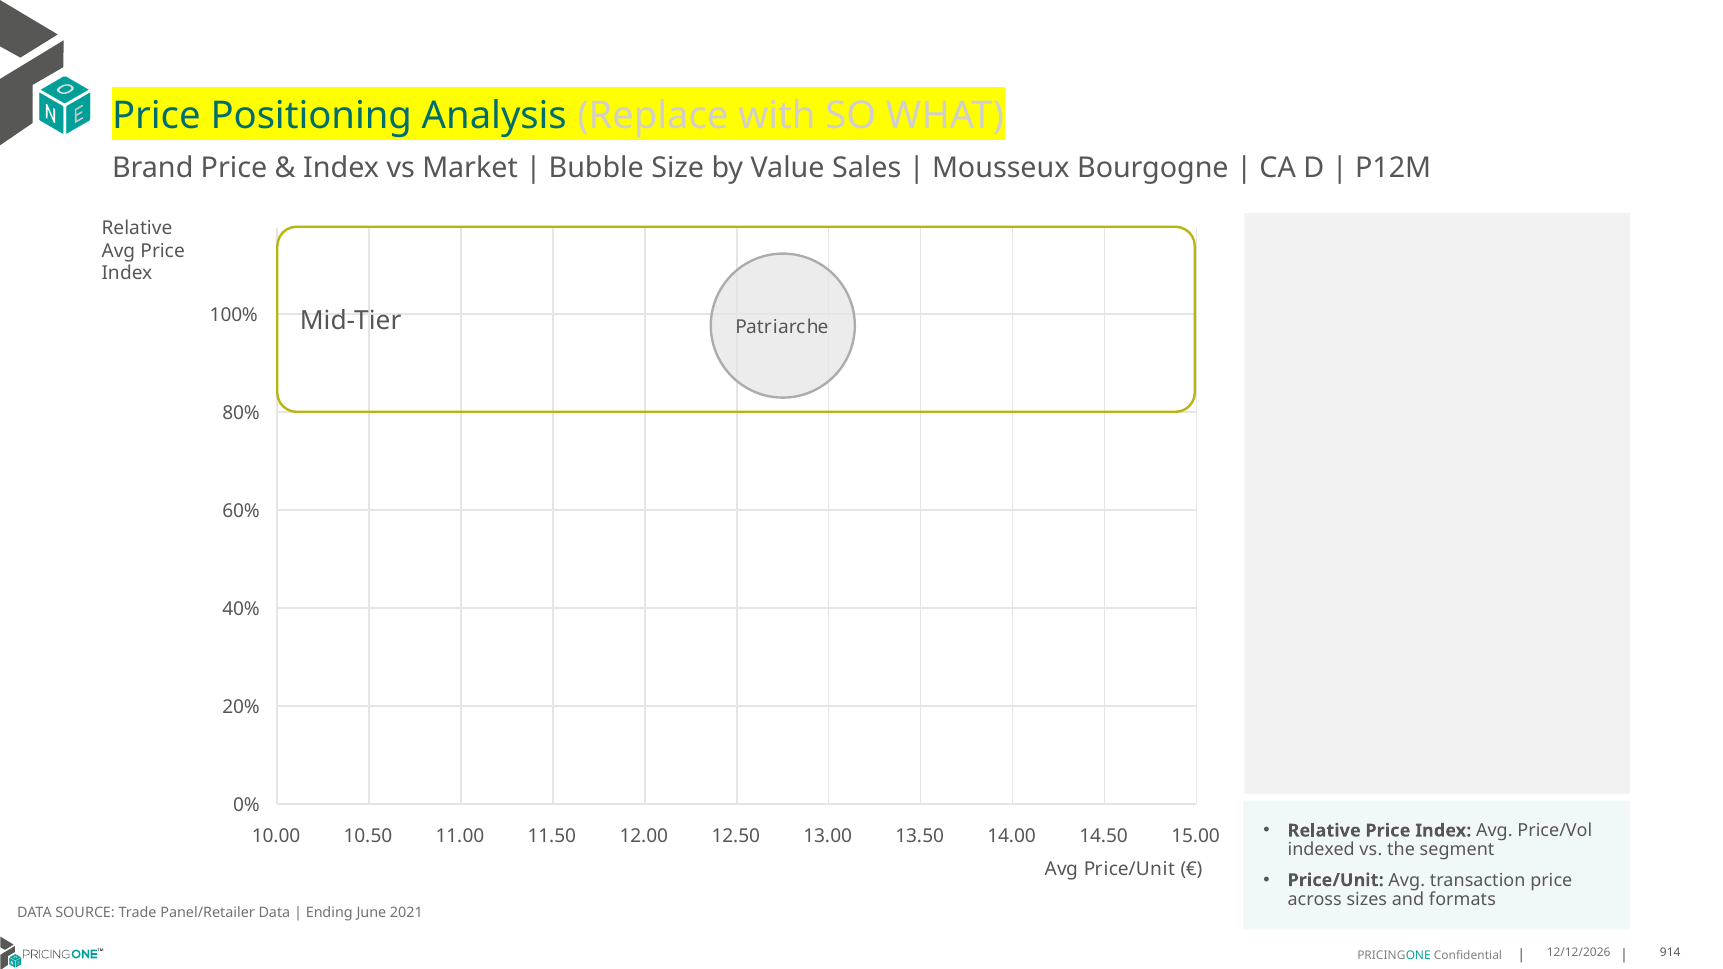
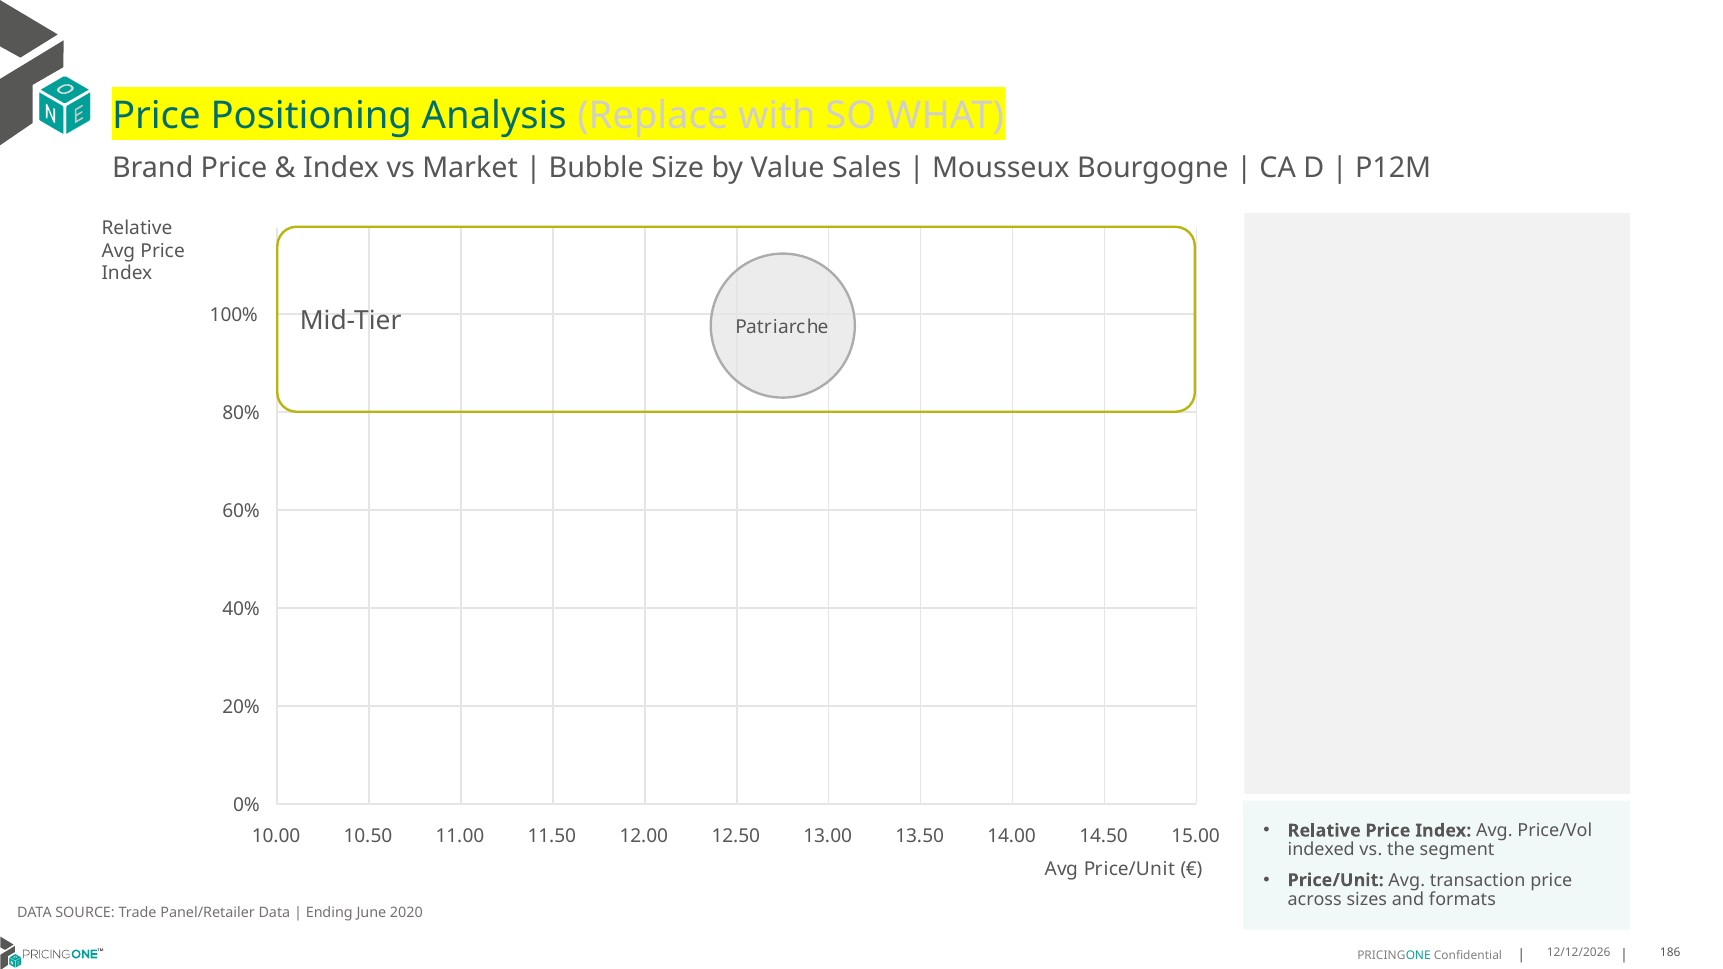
2021: 2021 -> 2020
914: 914 -> 186
